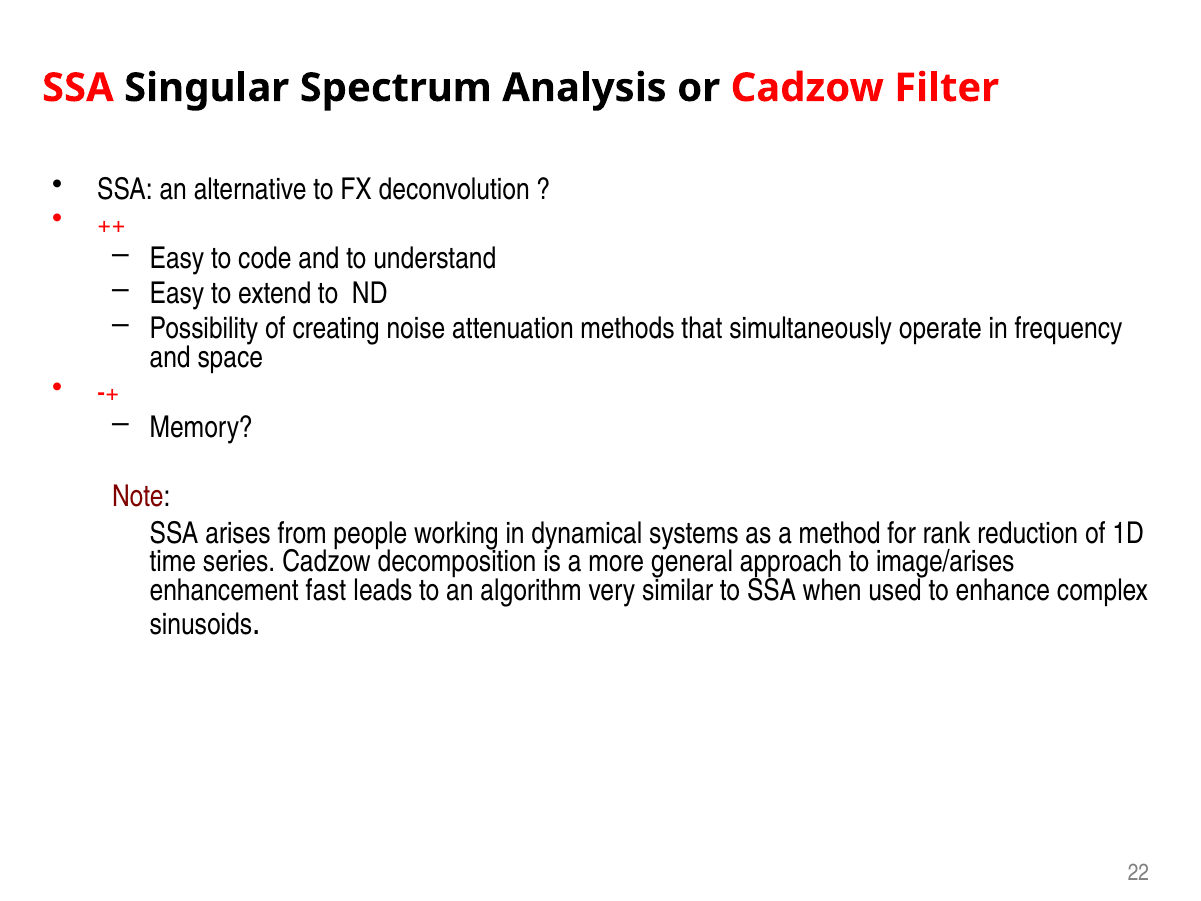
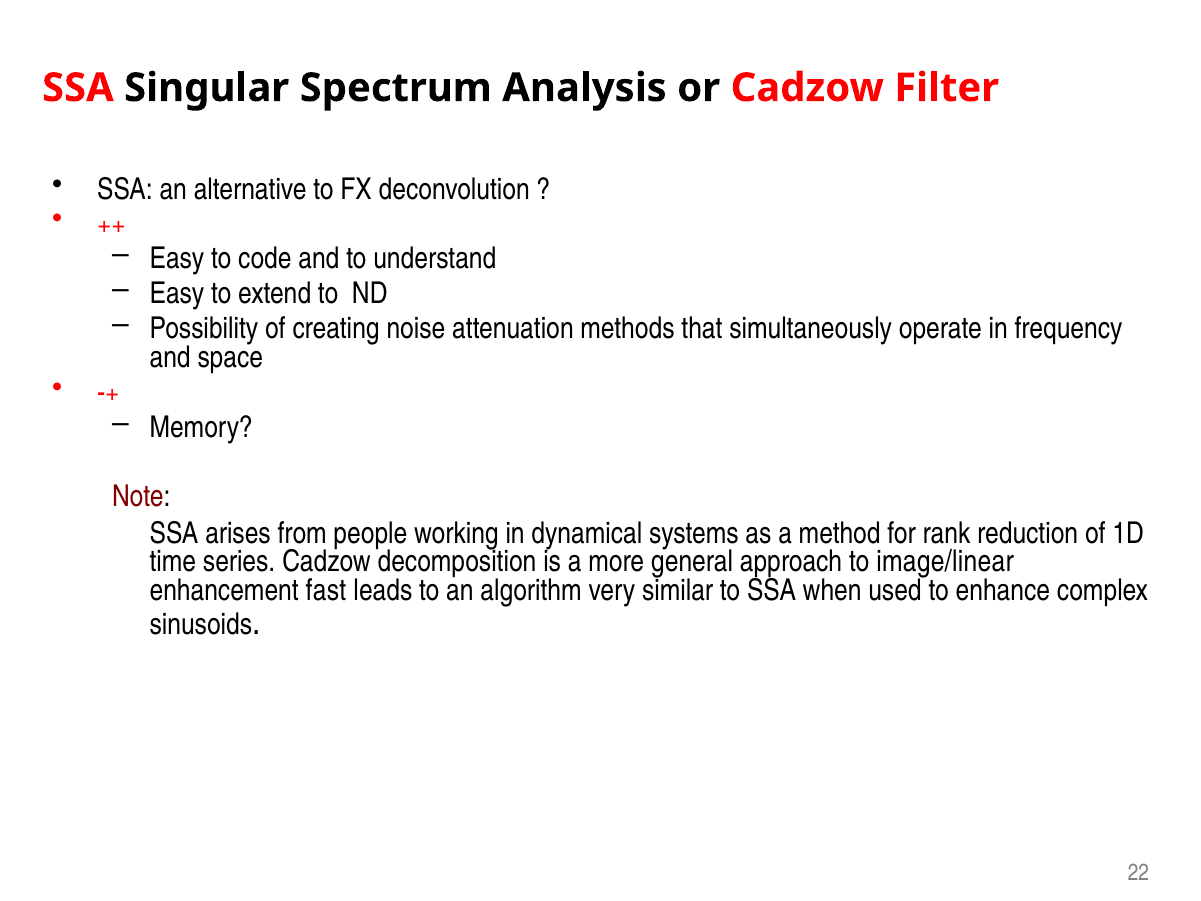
image/arises: image/arises -> image/linear
